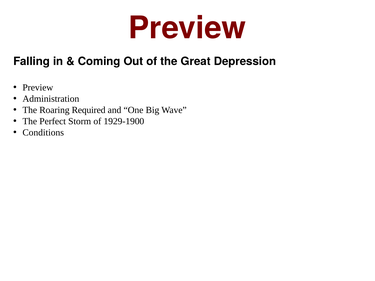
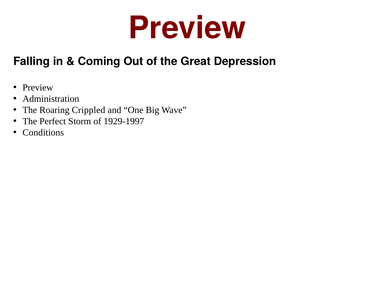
Required: Required -> Crippled
1929-1900: 1929-1900 -> 1929-1997
